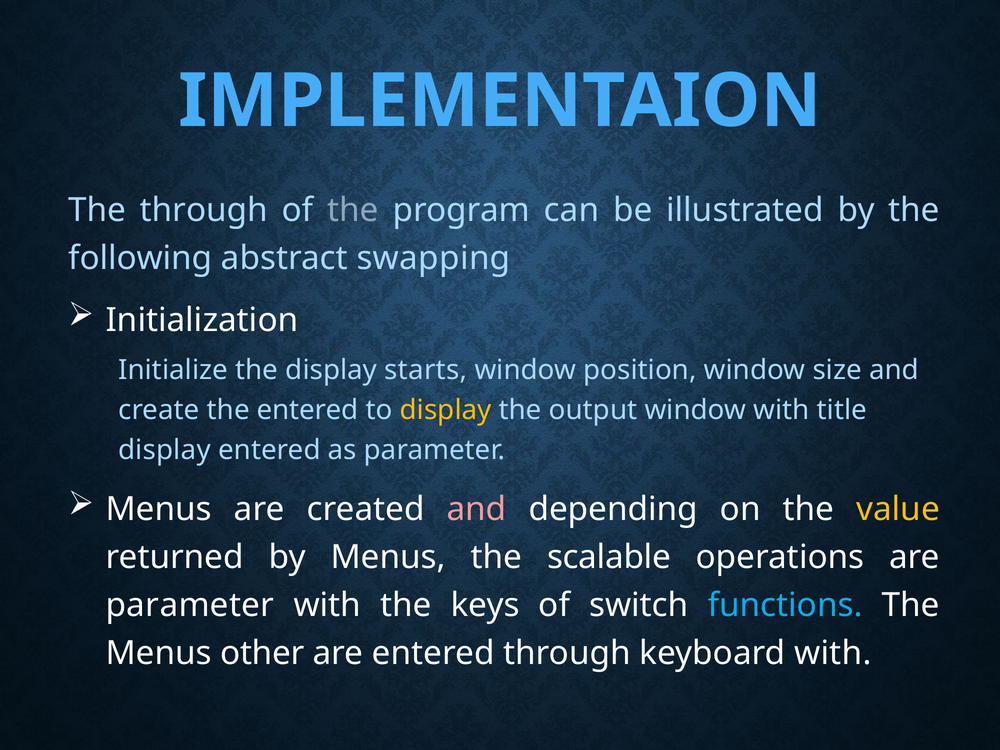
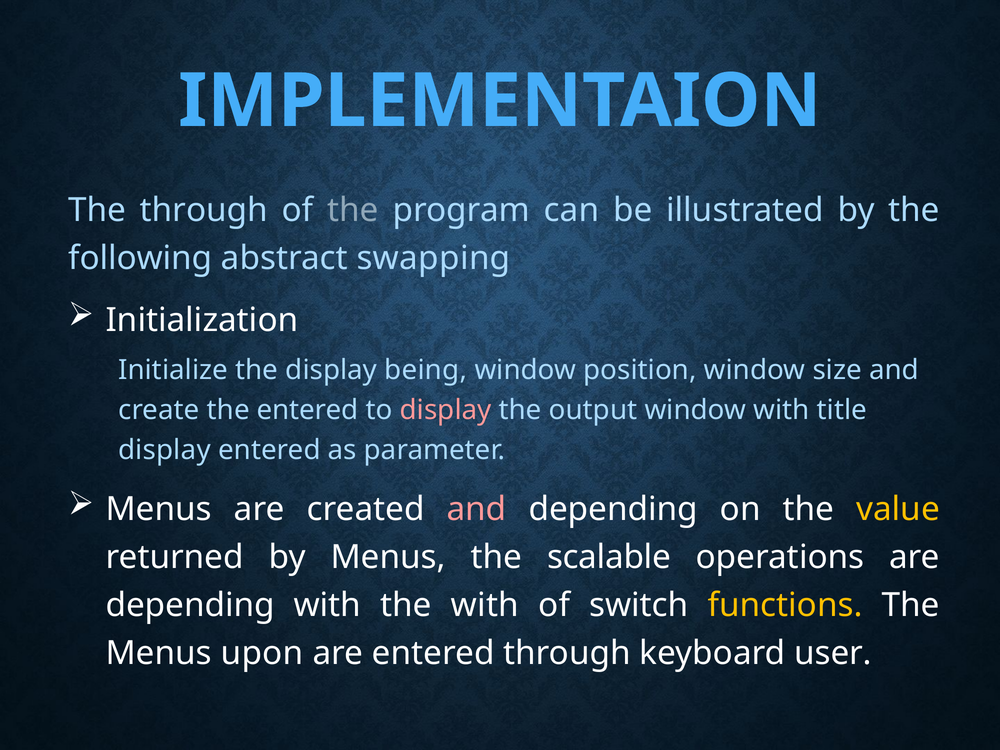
starts: starts -> being
display at (446, 410) colour: yellow -> pink
parameter at (190, 605): parameter -> depending
the keys: keys -> with
functions colour: light blue -> yellow
other: other -> upon
keyboard with: with -> user
